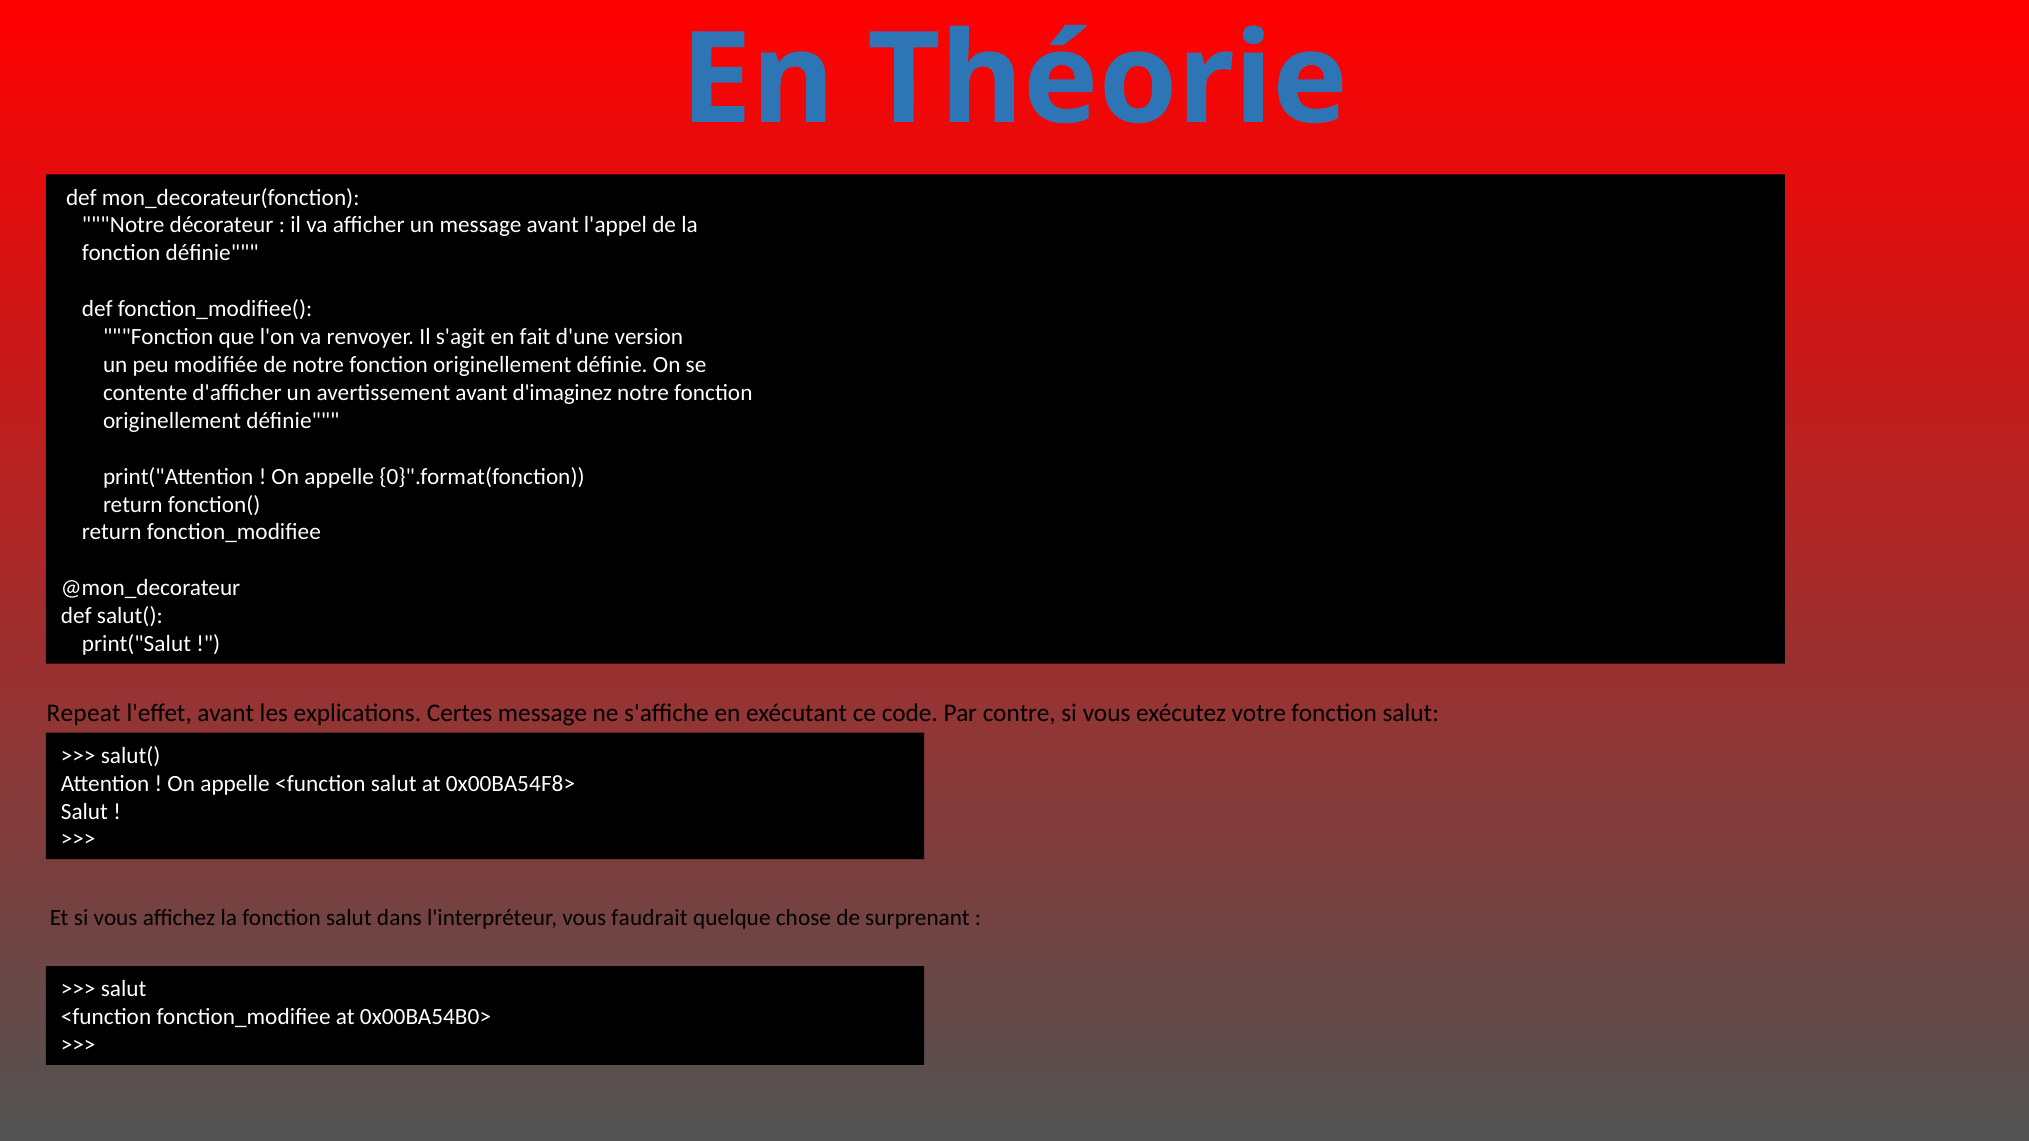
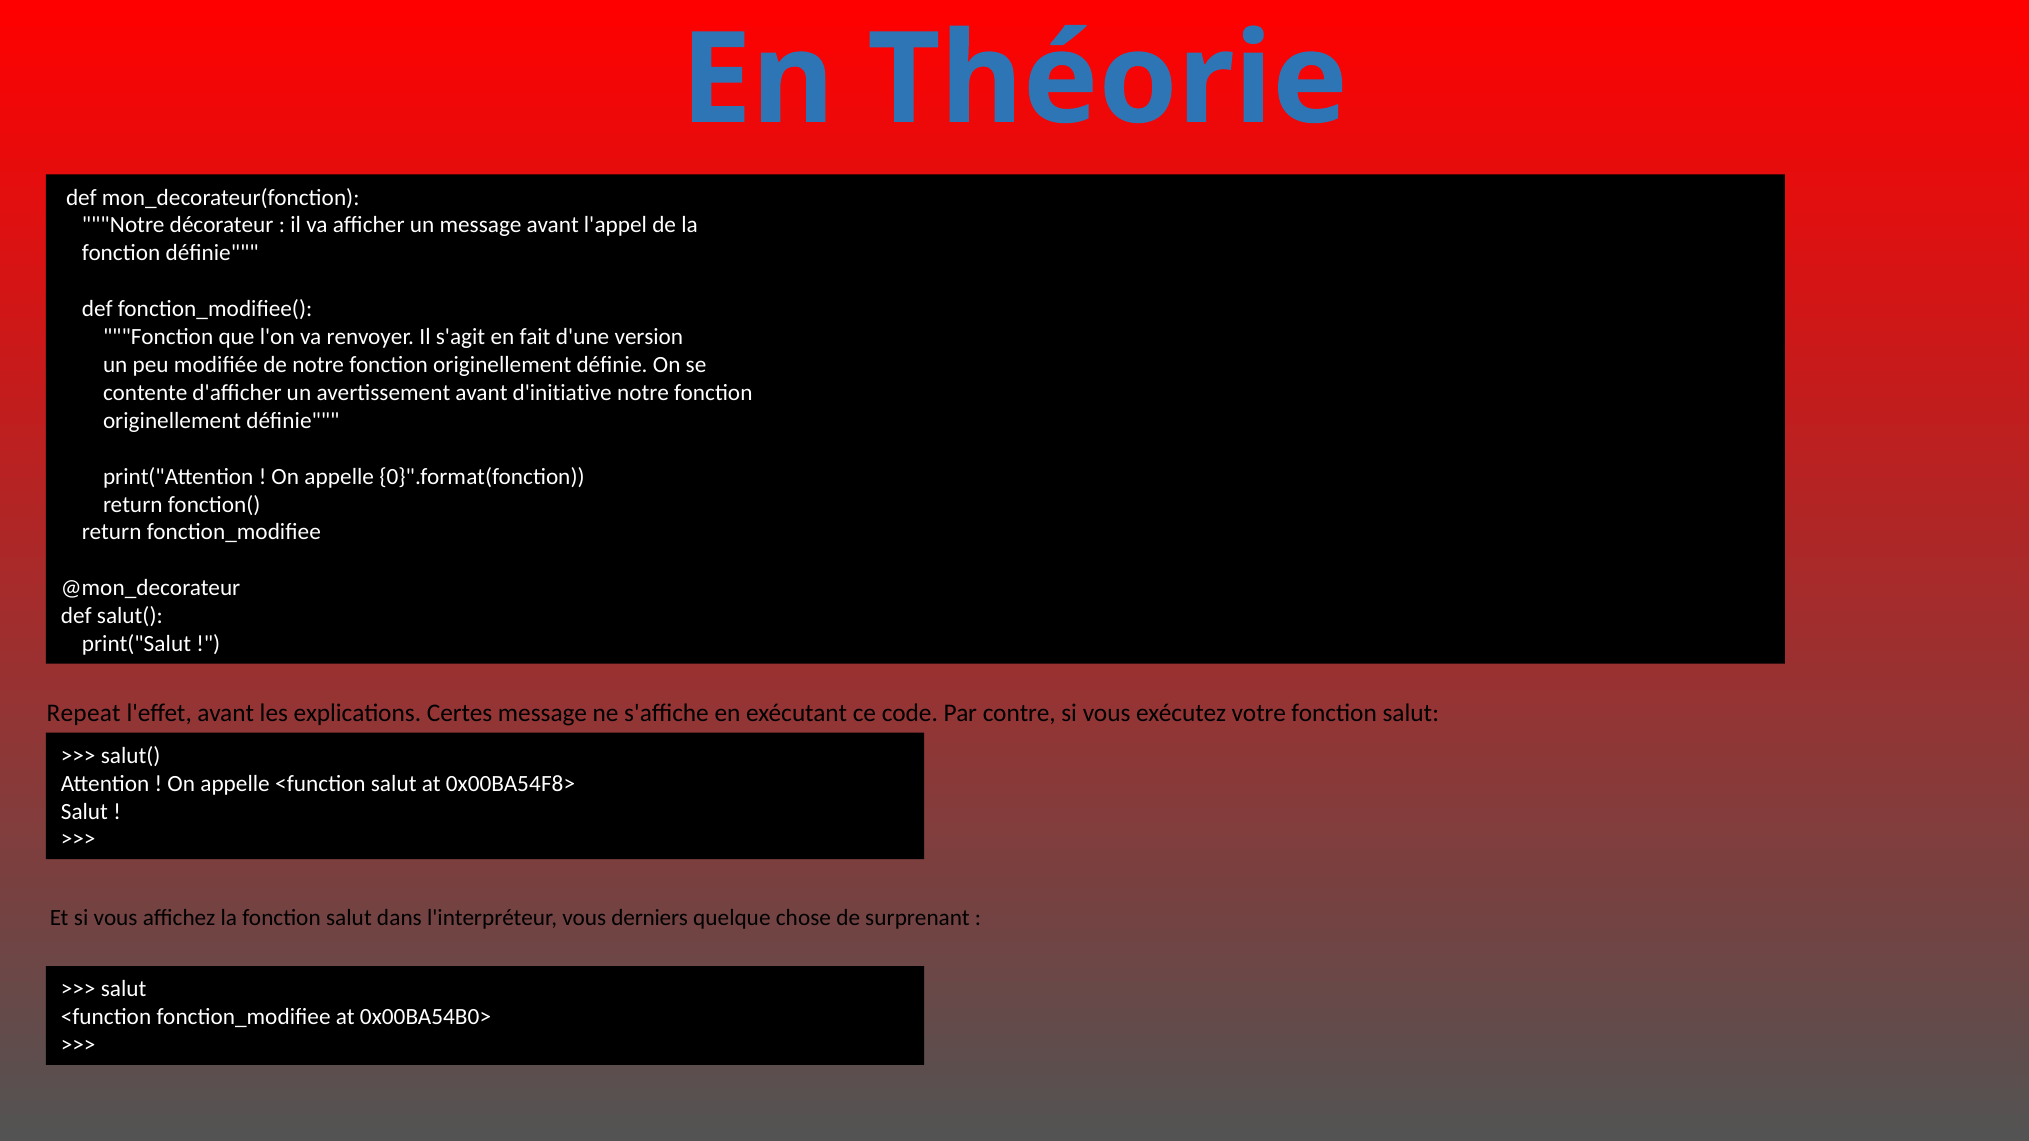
d'imaginez: d'imaginez -> d'initiative
faudrait: faudrait -> derniers
